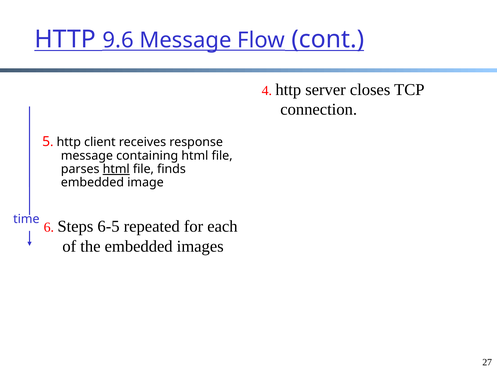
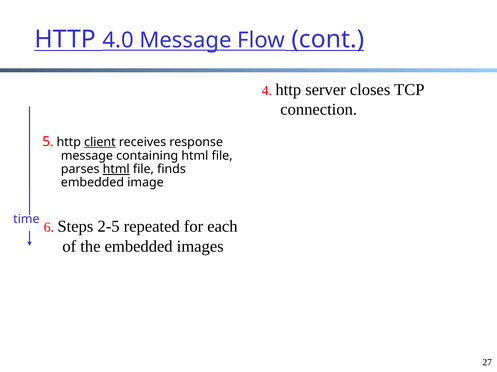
9.6: 9.6 -> 4.0
client underline: none -> present
6-5: 6-5 -> 2-5
